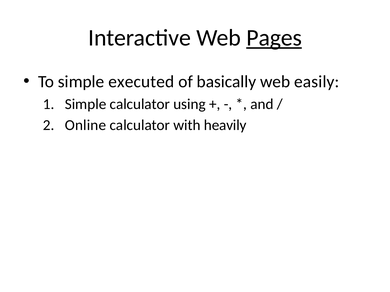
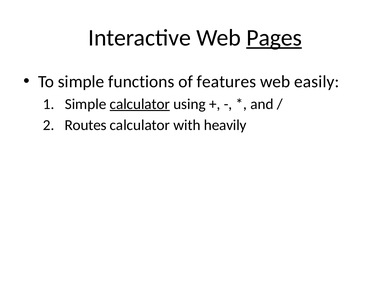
executed: executed -> functions
basically: basically -> features
calculator at (140, 104) underline: none -> present
Online: Online -> Routes
